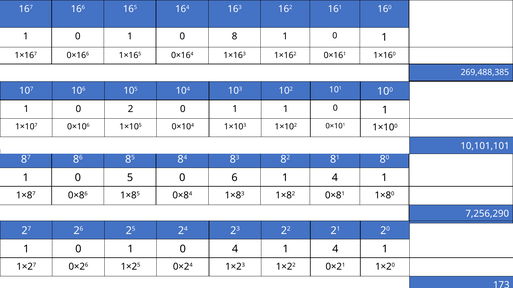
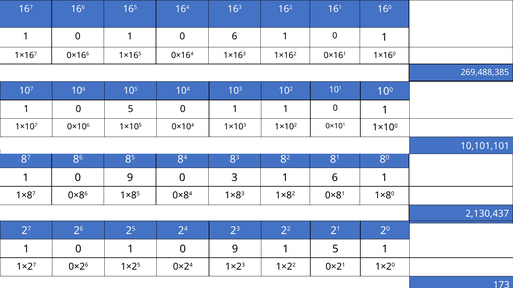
0 8: 8 -> 6
0 2: 2 -> 5
5 at (130, 178): 5 -> 9
6: 6 -> 3
4 at (335, 178): 4 -> 6
7,256,290: 7,256,290 -> 2,130,437
0 1 0 4: 4 -> 9
4 at (335, 250): 4 -> 5
